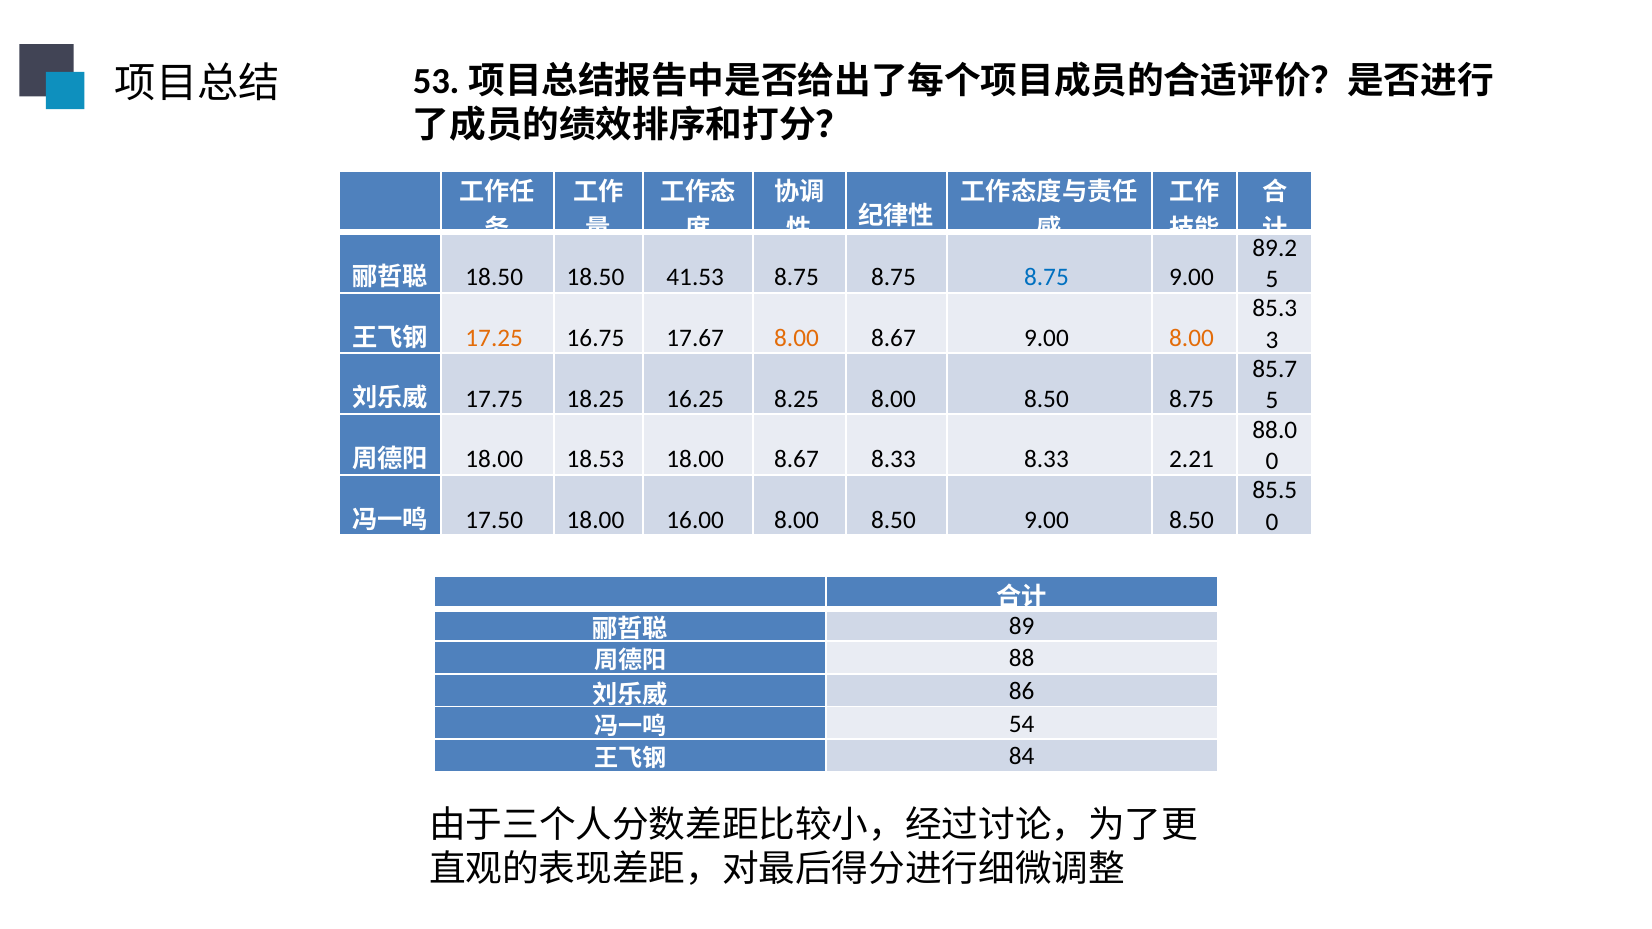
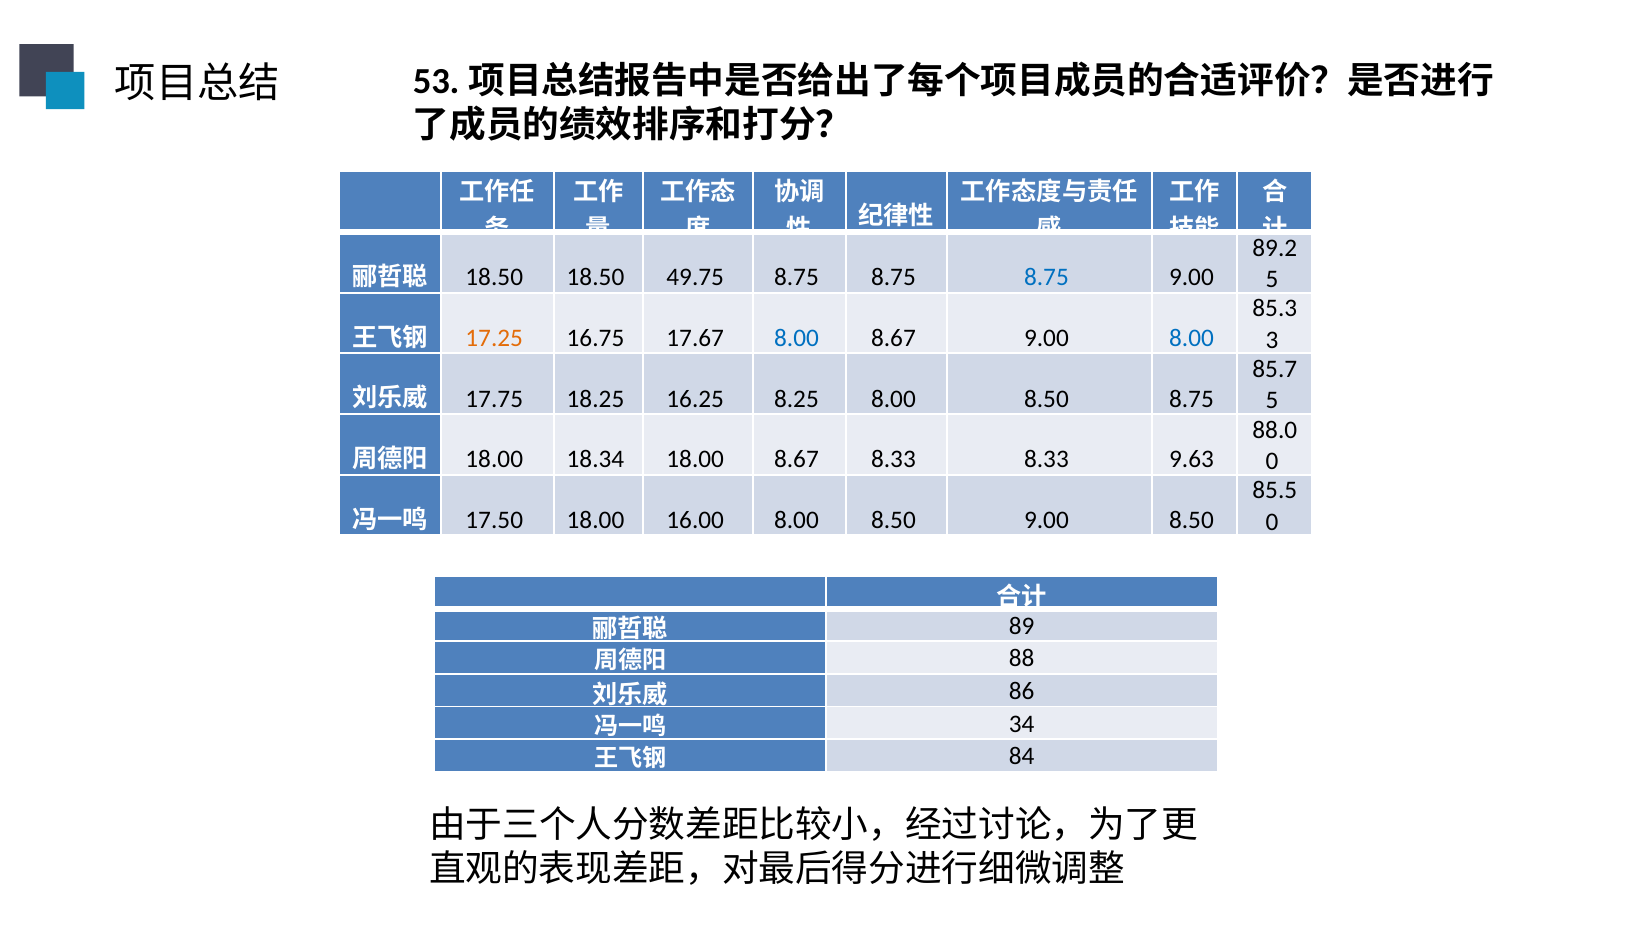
41.53: 41.53 -> 49.75
8.00 at (797, 338) colour: orange -> blue
8.00 at (1192, 338) colour: orange -> blue
18.53: 18.53 -> 18.34
2.21: 2.21 -> 9.63
54: 54 -> 34
